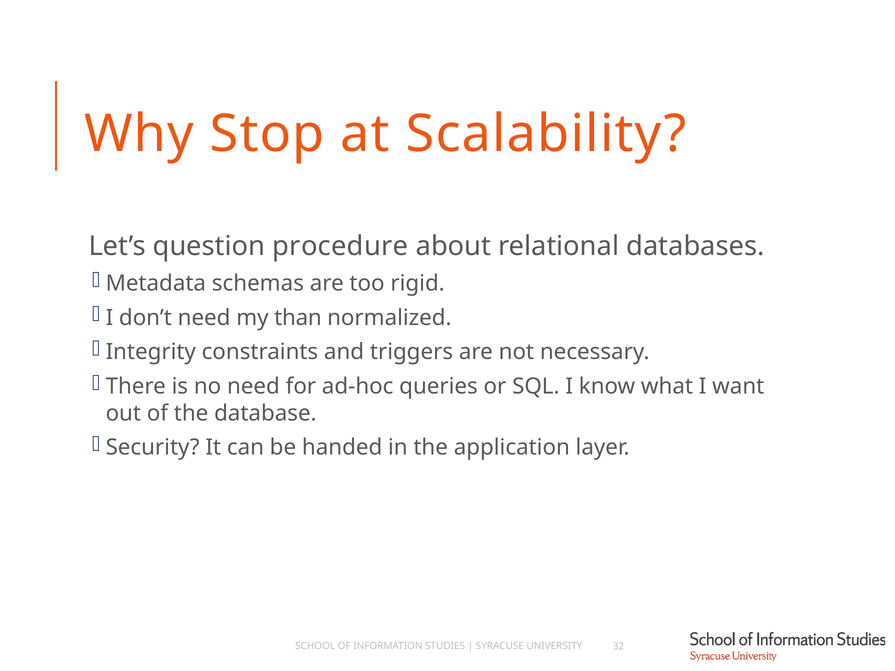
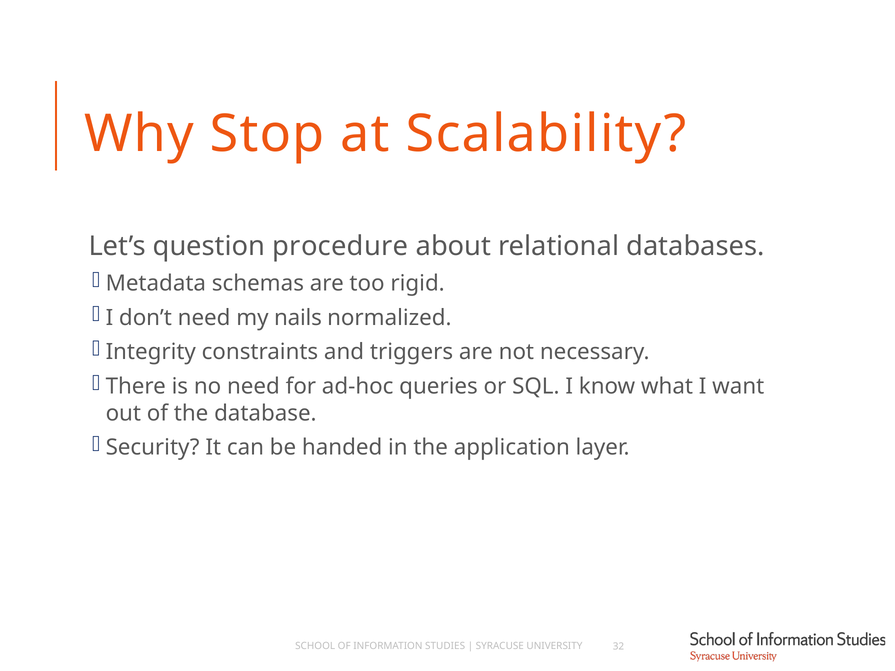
than: than -> nails
